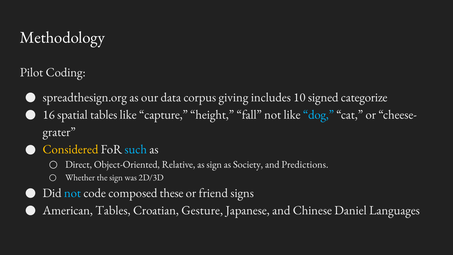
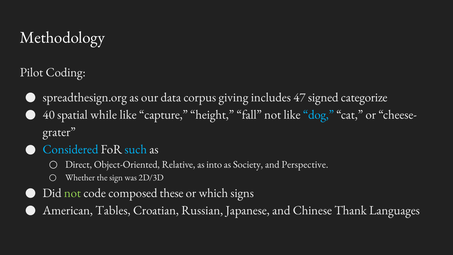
10: 10 -> 47
16: 16 -> 40
spatial tables: tables -> while
Considered colour: yellow -> light blue
as sign: sign -> into
Predictions: Predictions -> Perspective
not at (72, 193) colour: light blue -> light green
friend: friend -> which
Gesture: Gesture -> Russian
Daniel: Daniel -> Thank
